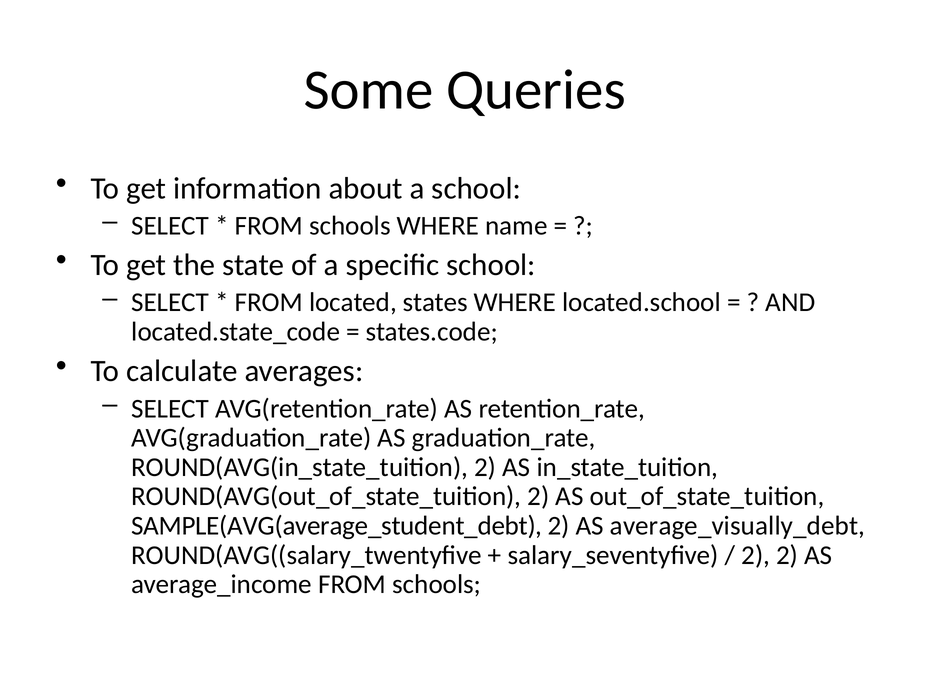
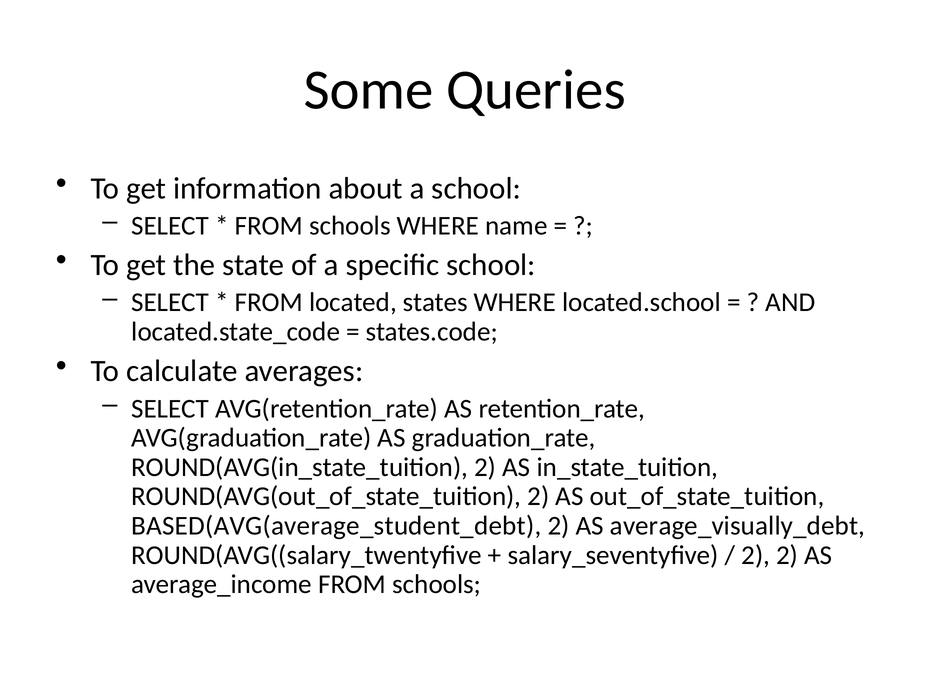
SAMPLE(AVG(average_student_debt: SAMPLE(AVG(average_student_debt -> BASED(AVG(average_student_debt
